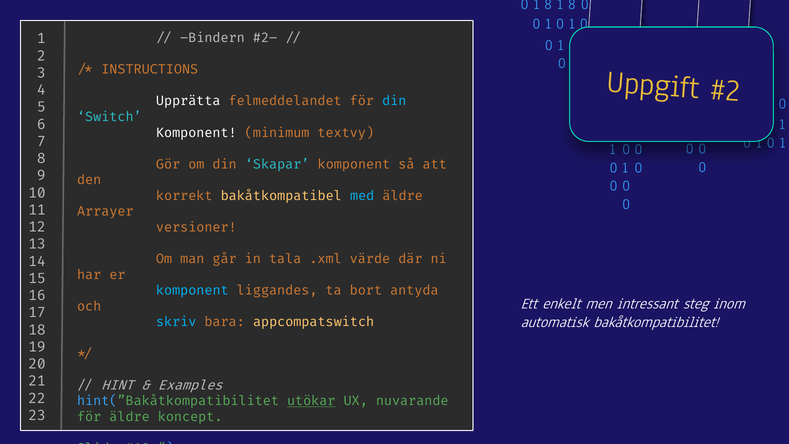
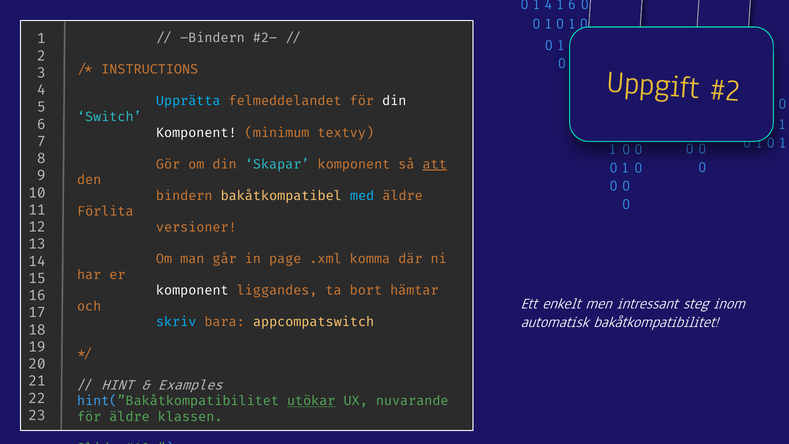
0 1 8: 8 -> 4
8 at (572, 4): 8 -> 6
Upprätta colour: white -> light blue
din at (394, 101) colour: light blue -> white
att underline: none -> present
korrekt at (184, 196): korrekt -> bindern
Arrayer: Arrayer -> Förlita
tala: tala -> page
värde: värde -> komma
komponent at (192, 290) colour: light blue -> white
antyda: antyda -> hämtar
koncept: koncept -> klassen
